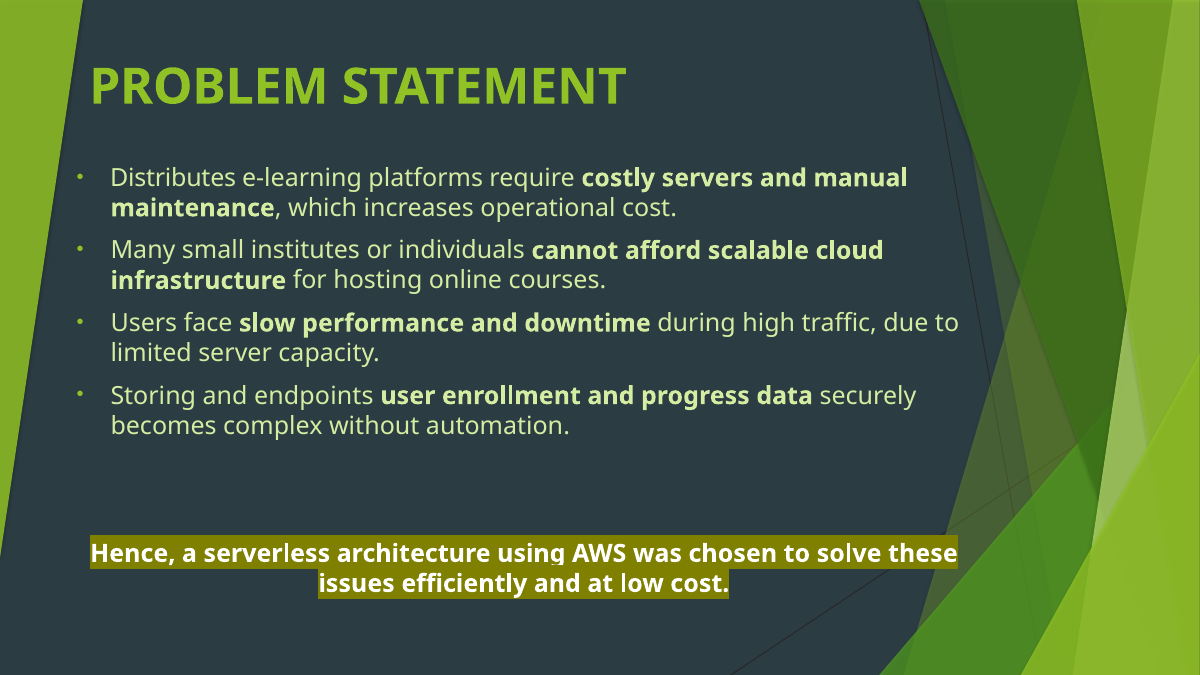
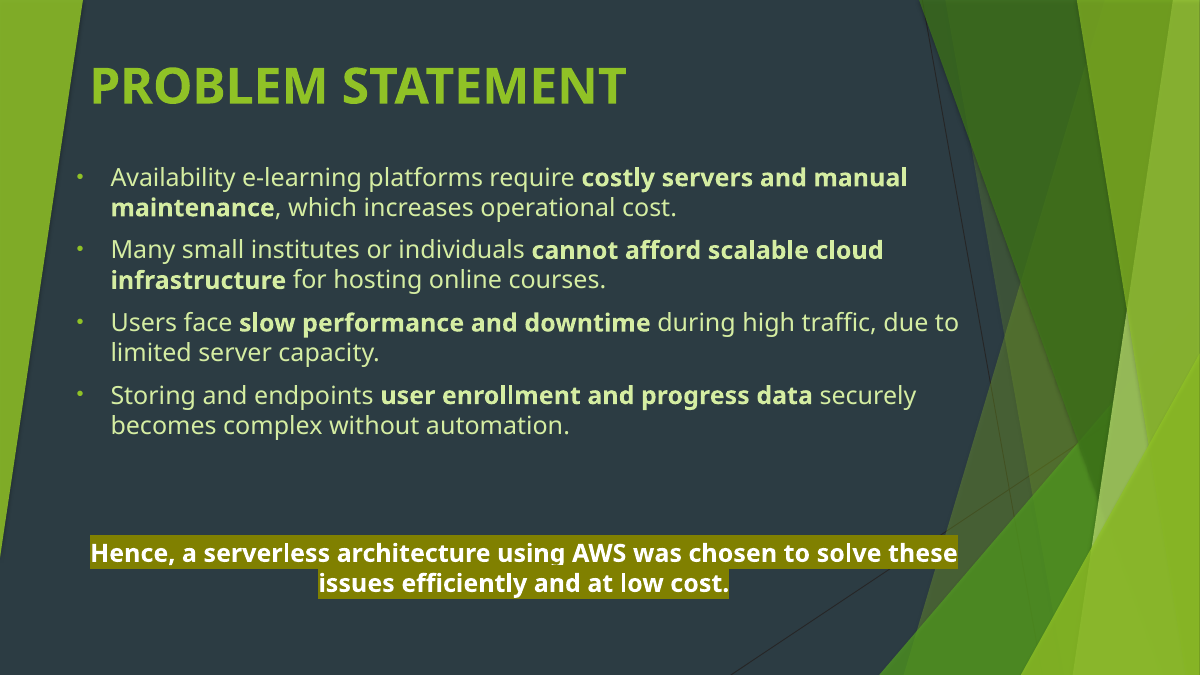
Distributes: Distributes -> Availability
